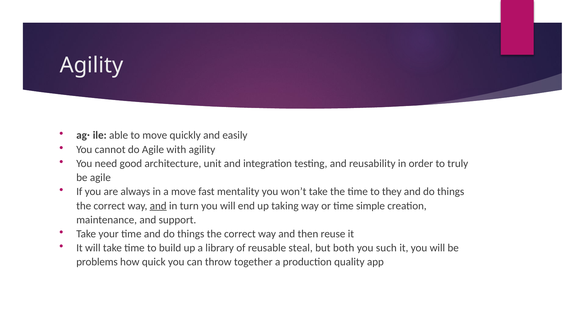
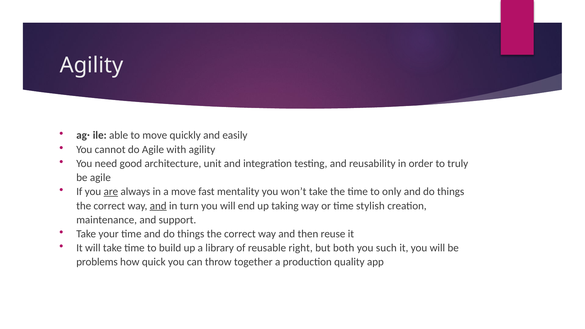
are underline: none -> present
they: they -> only
simple: simple -> stylish
steal: steal -> right
